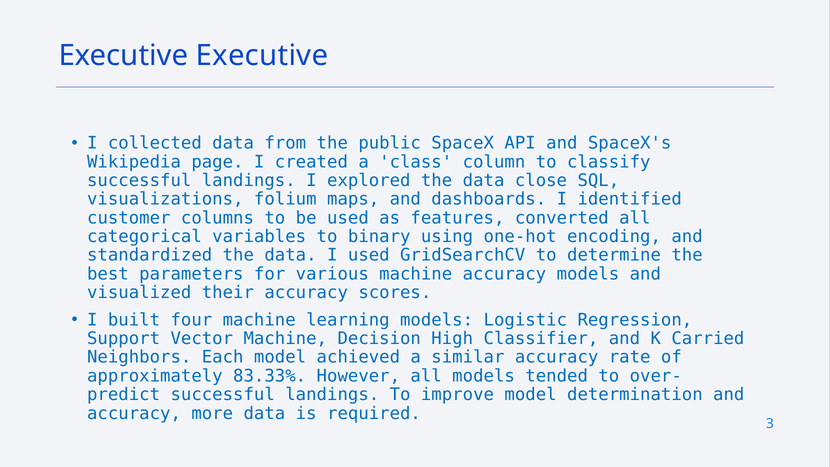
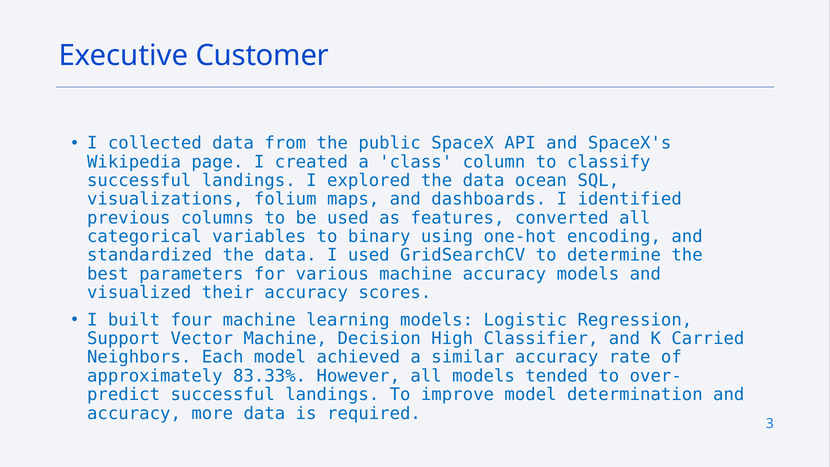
Executive Executive: Executive -> Customer
close: close -> ocean
customer: customer -> previous
